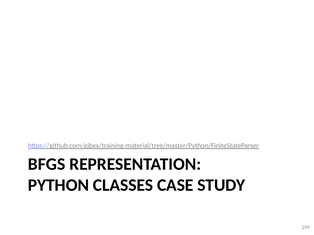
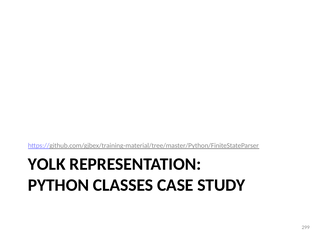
BFGS: BFGS -> YOLK
